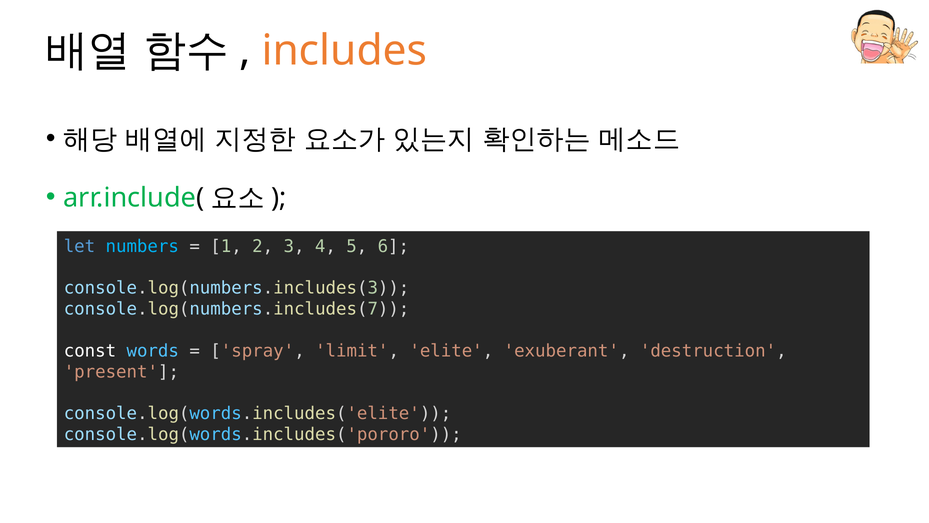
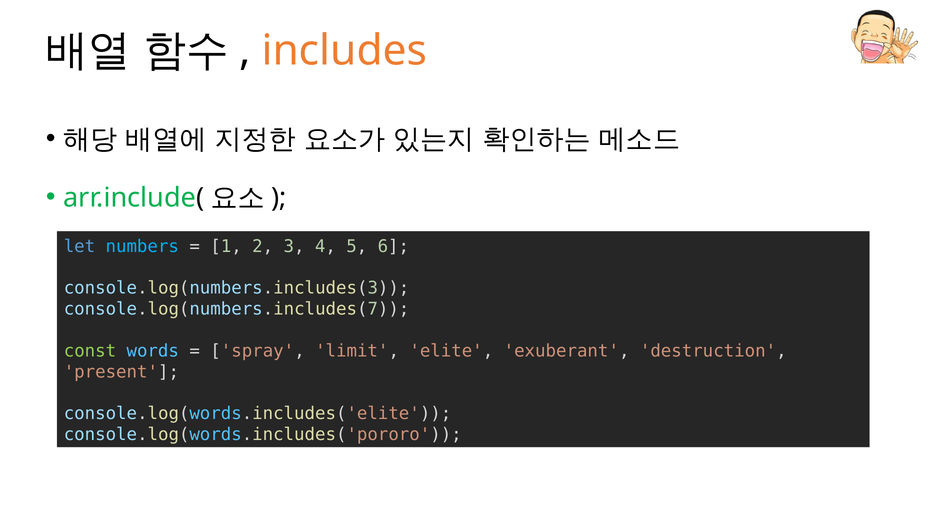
const colour: white -> light green
